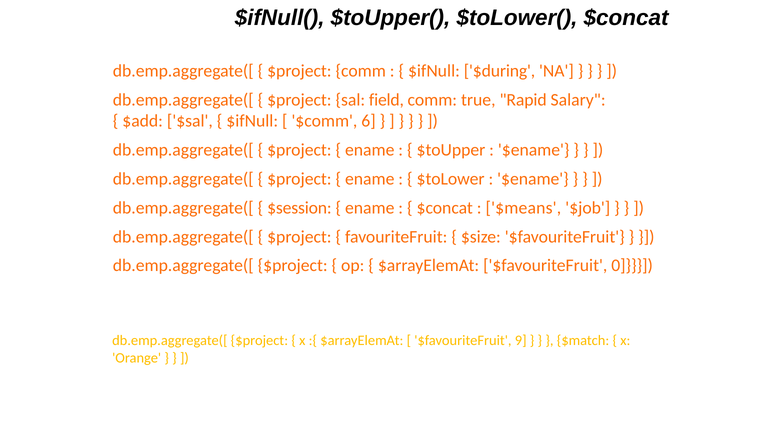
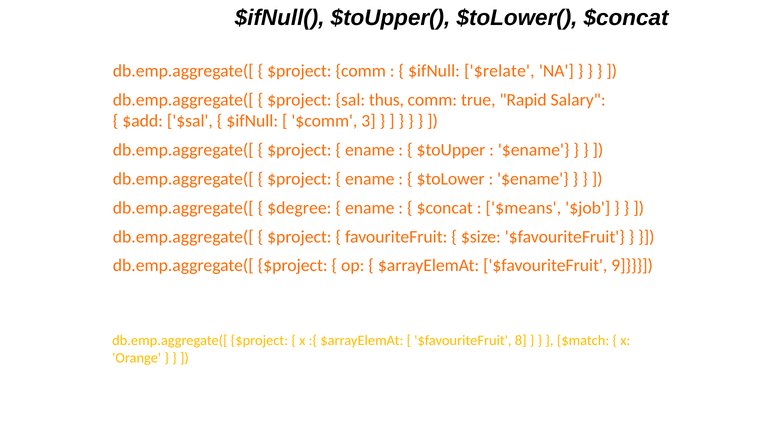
$during: $during -> $relate
field: field -> thus
6: 6 -> 3
$session: $session -> $degree
0: 0 -> 9
9: 9 -> 8
